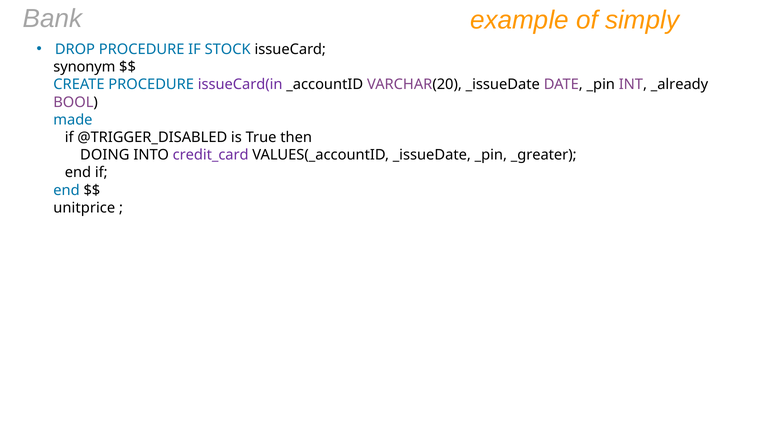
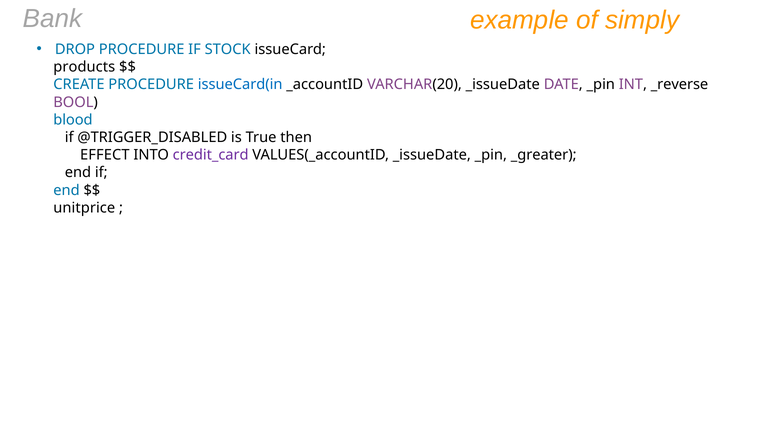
synonym: synonym -> products
issueCard(in colour: purple -> blue
_already: _already -> _reverse
made: made -> blood
DOING: DOING -> EFFECT
